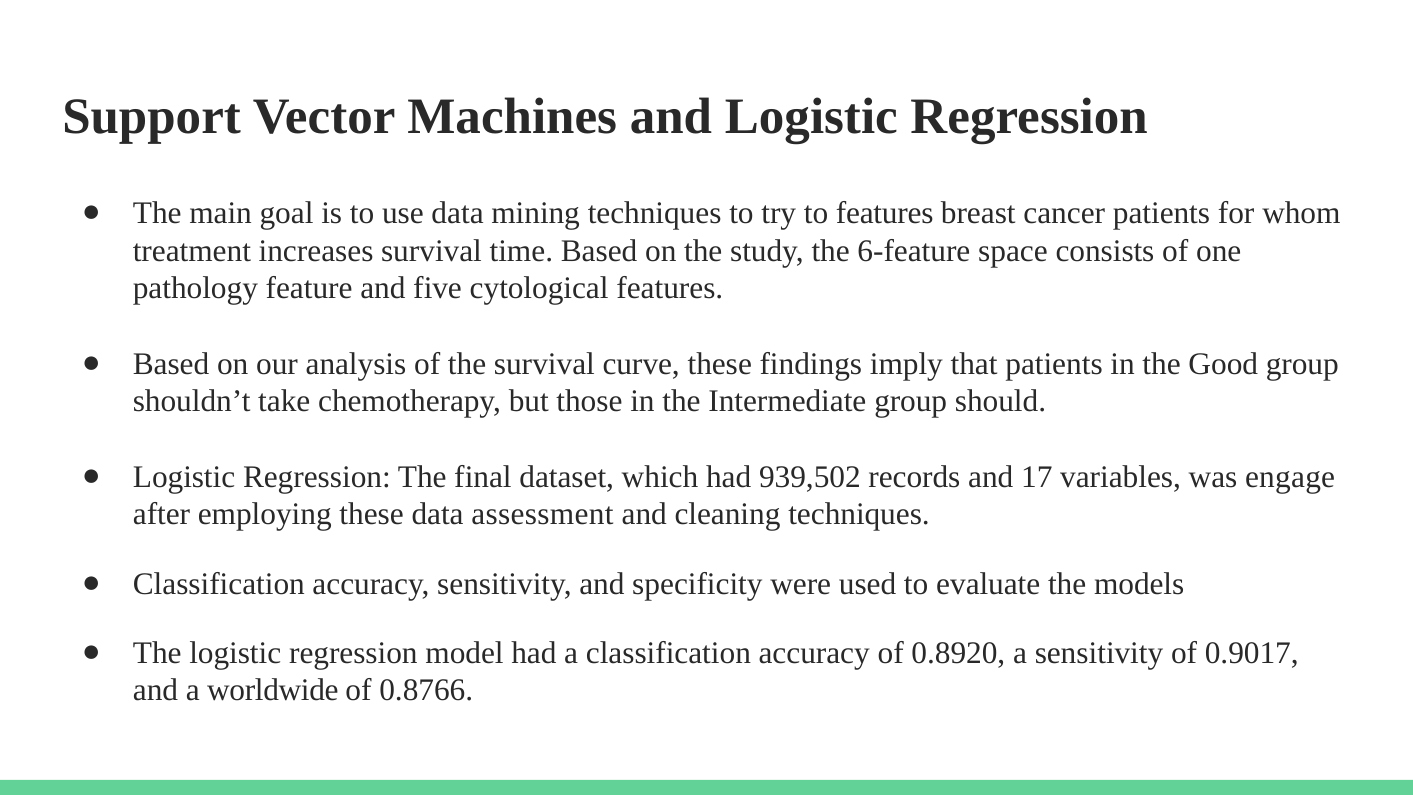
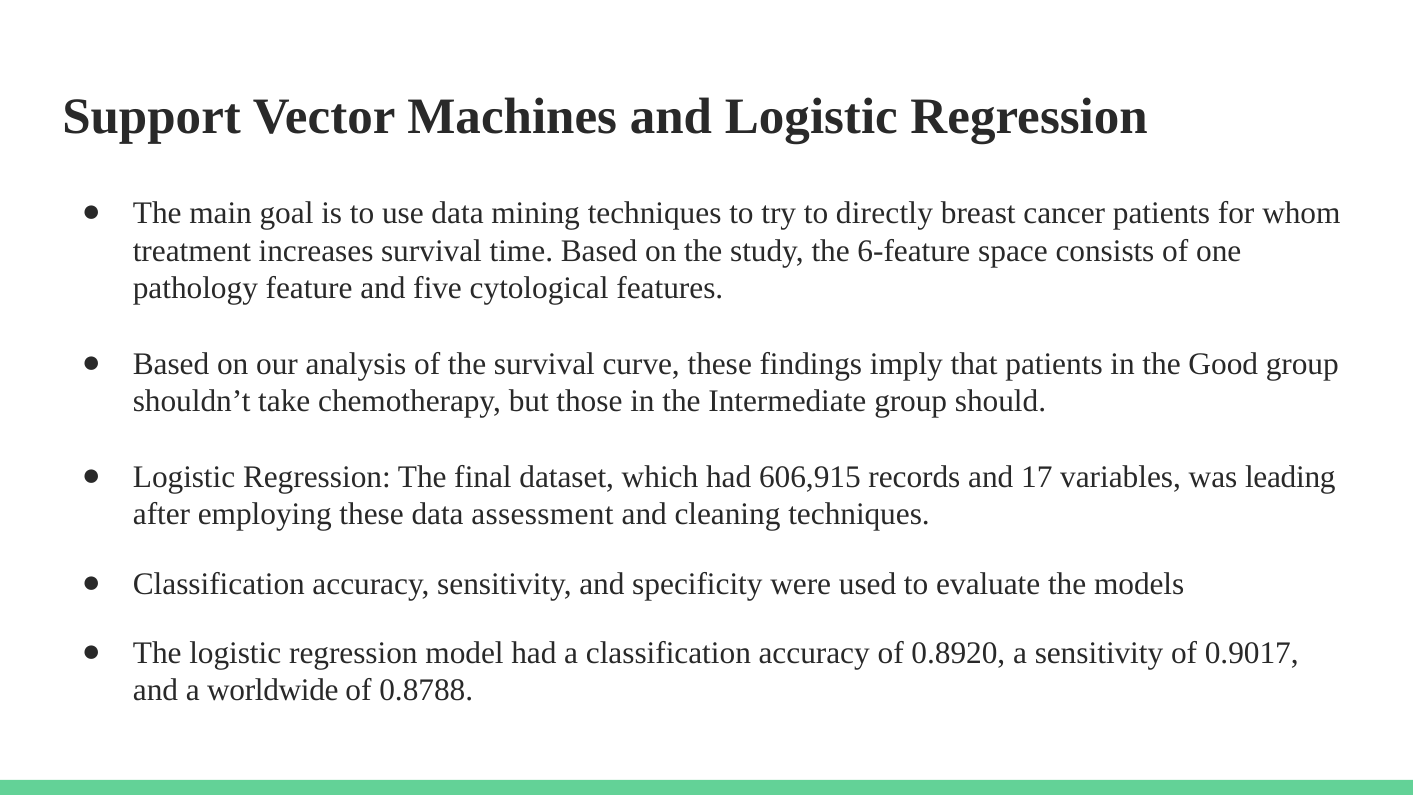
to features: features -> directly
939,502: 939,502 -> 606,915
engage: engage -> leading
0.8766: 0.8766 -> 0.8788
